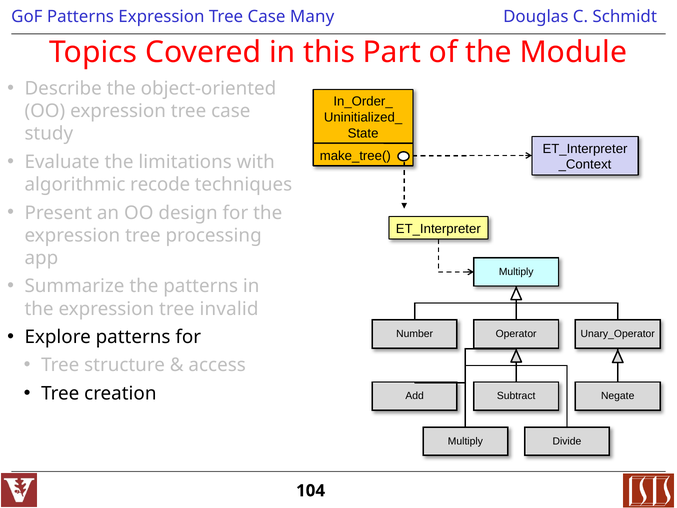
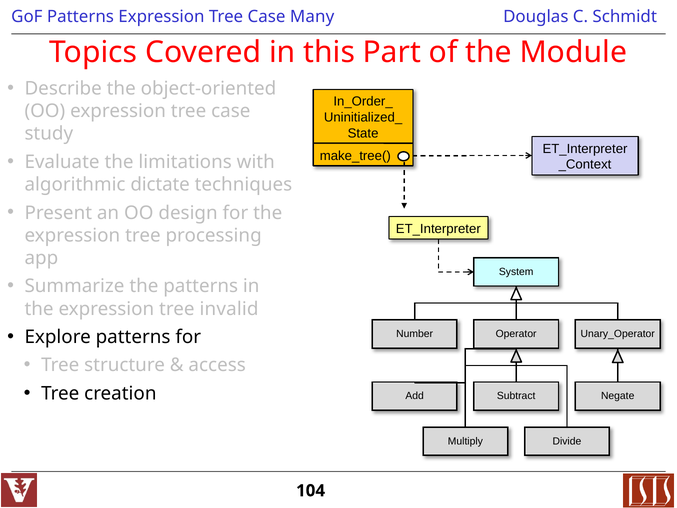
recode: recode -> dictate
Multiply at (516, 272): Multiply -> System
